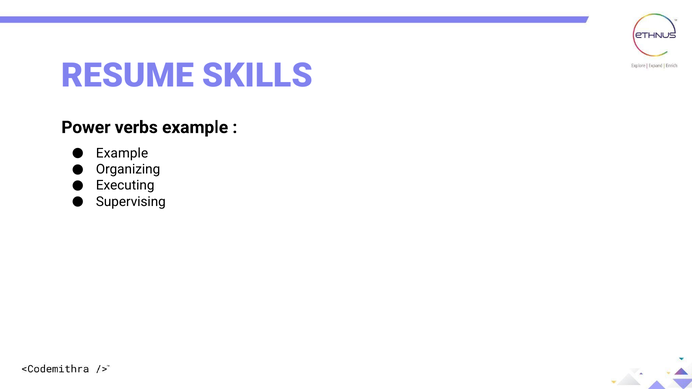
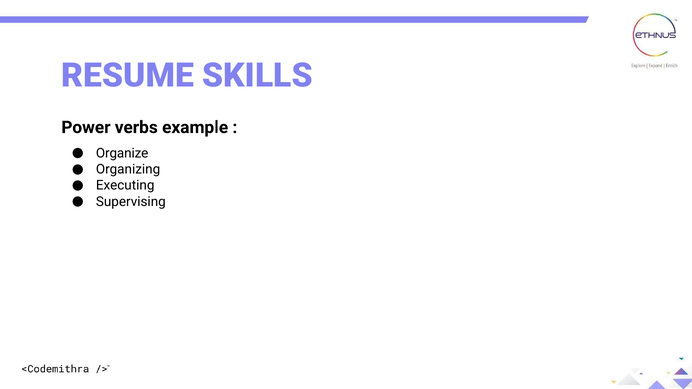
Example at (122, 153): Example -> Organize
